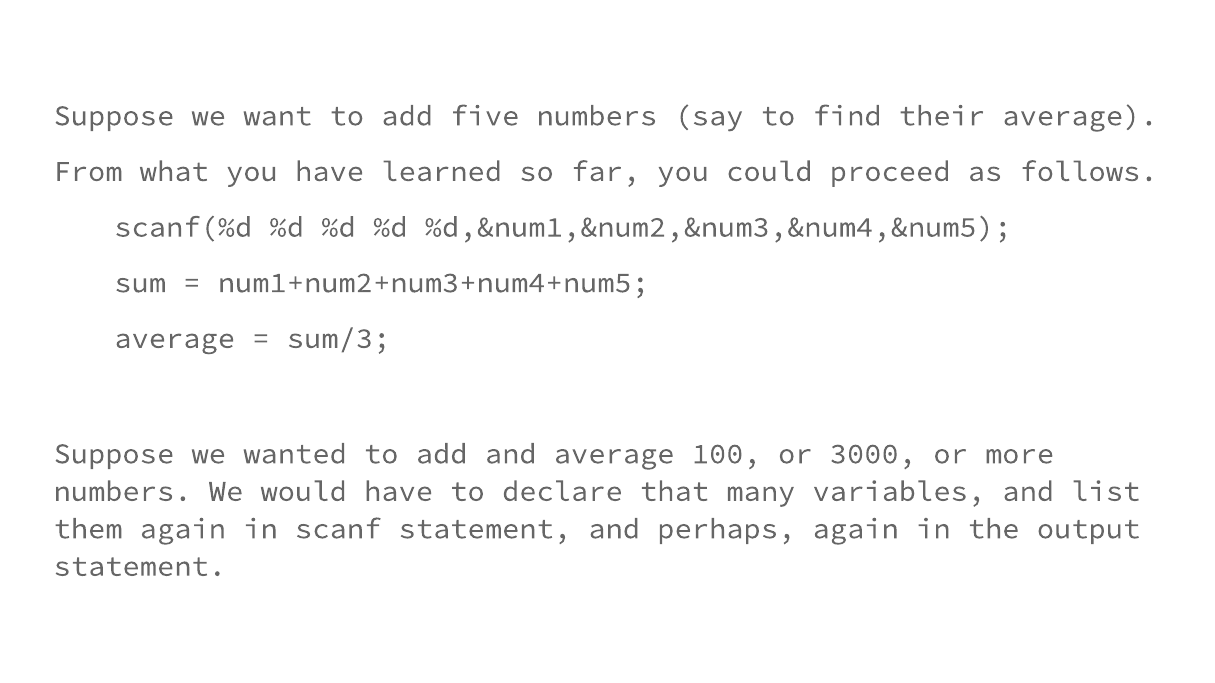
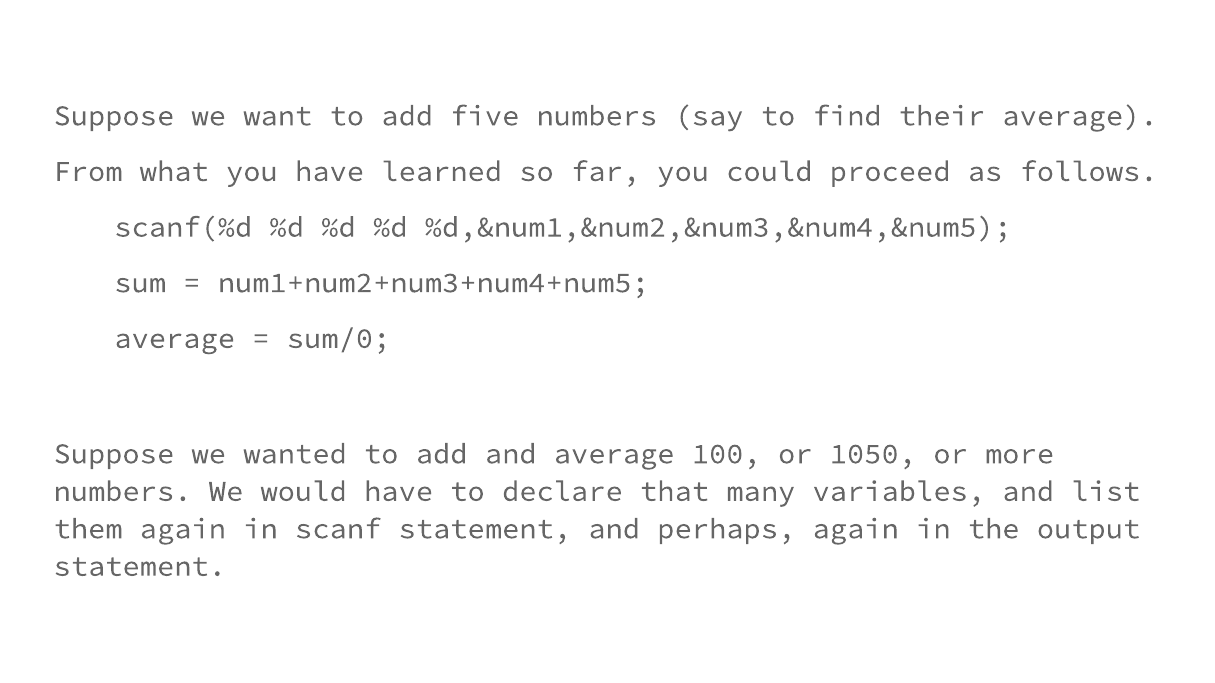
sum/3: sum/3 -> sum/0
3000: 3000 -> 1050
